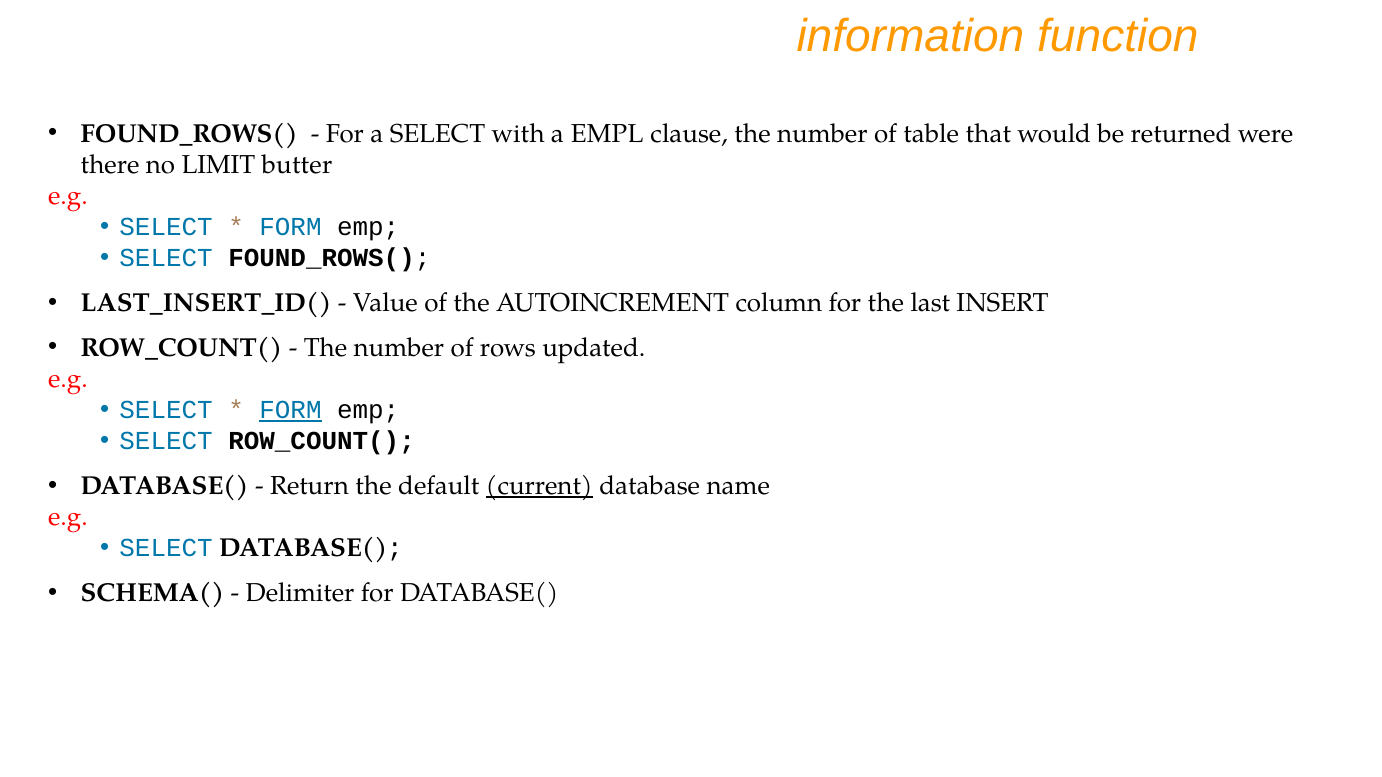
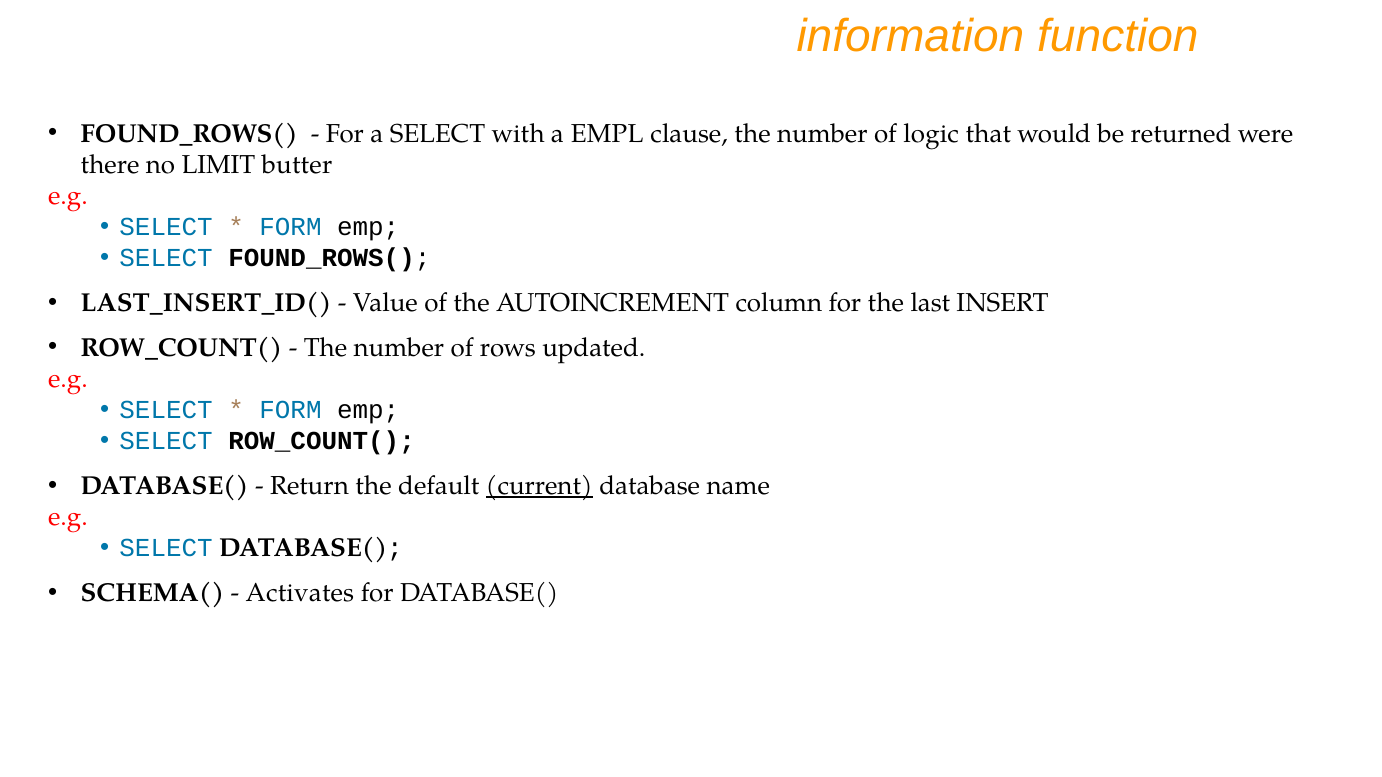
table: table -> logic
FORM at (290, 410) underline: present -> none
Delimiter: Delimiter -> Activates
